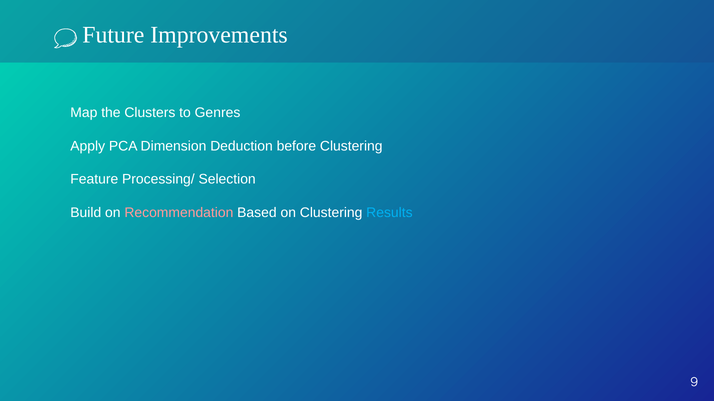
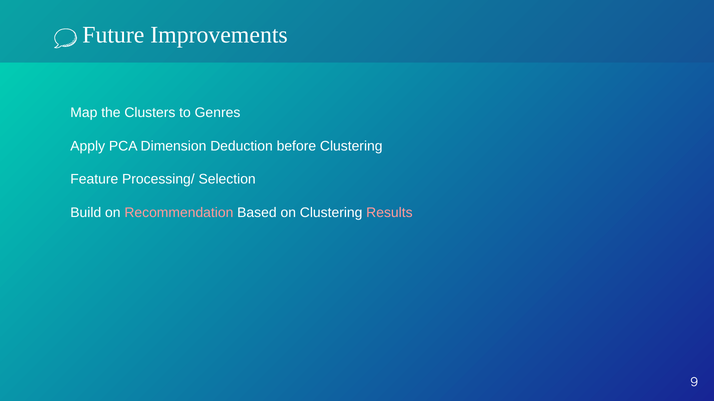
Results colour: light blue -> pink
